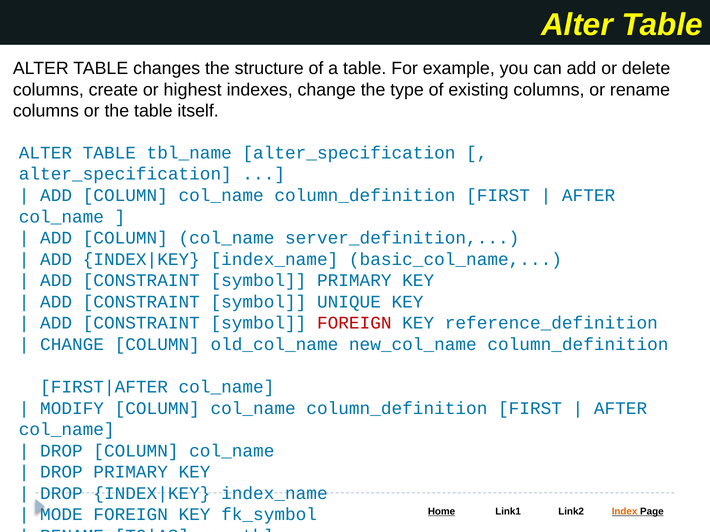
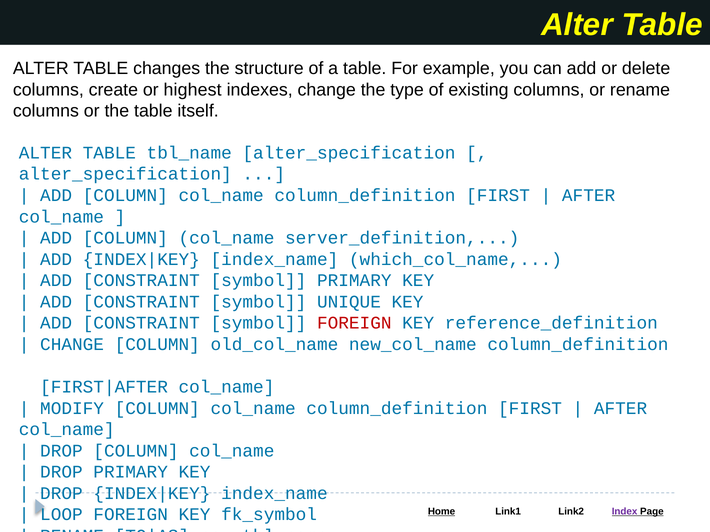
basic_col_name: basic_col_name -> which_col_name
Index colour: orange -> purple
MODE: MODE -> LOOP
